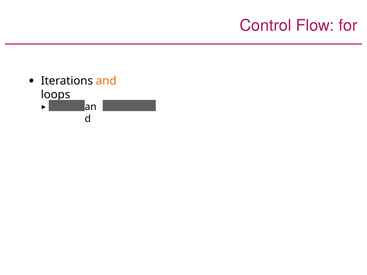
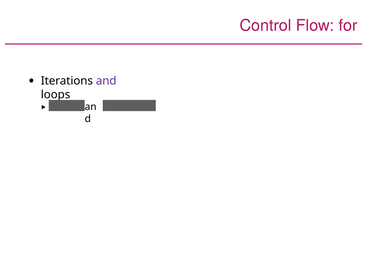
and colour: orange -> purple
